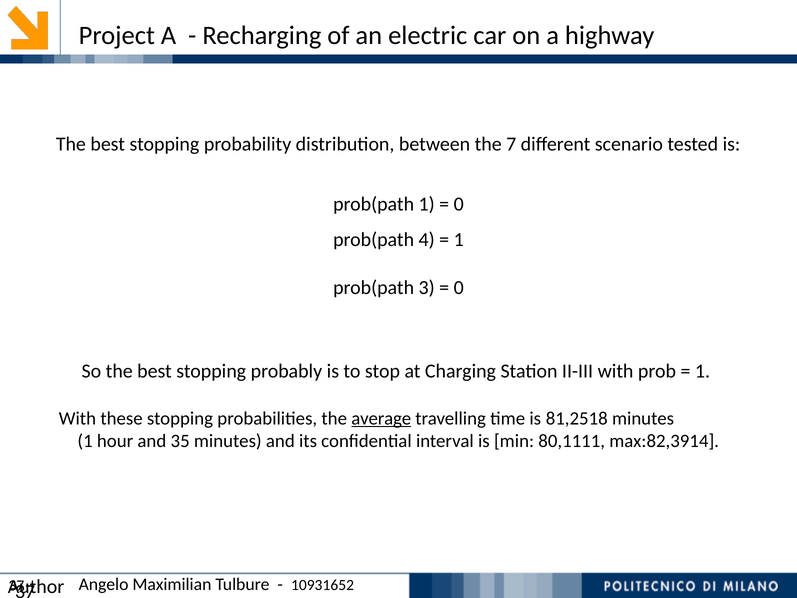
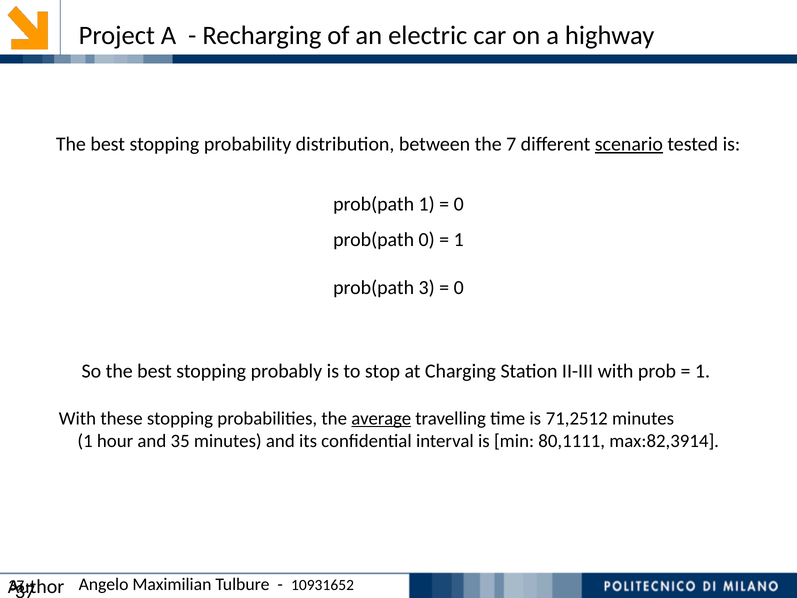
scenario underline: none -> present
prob(path 4: 4 -> 0
81,2518: 81,2518 -> 71,2512
